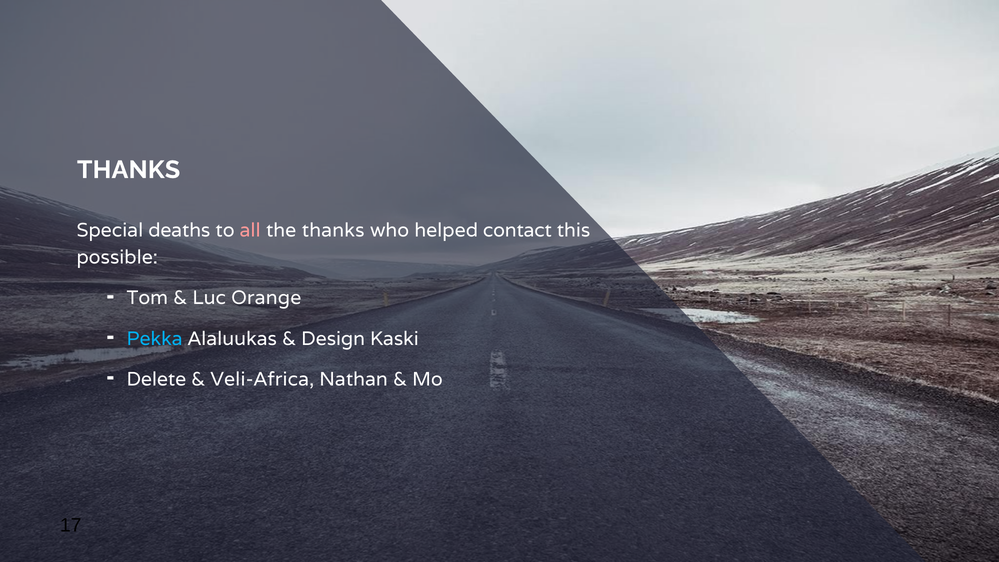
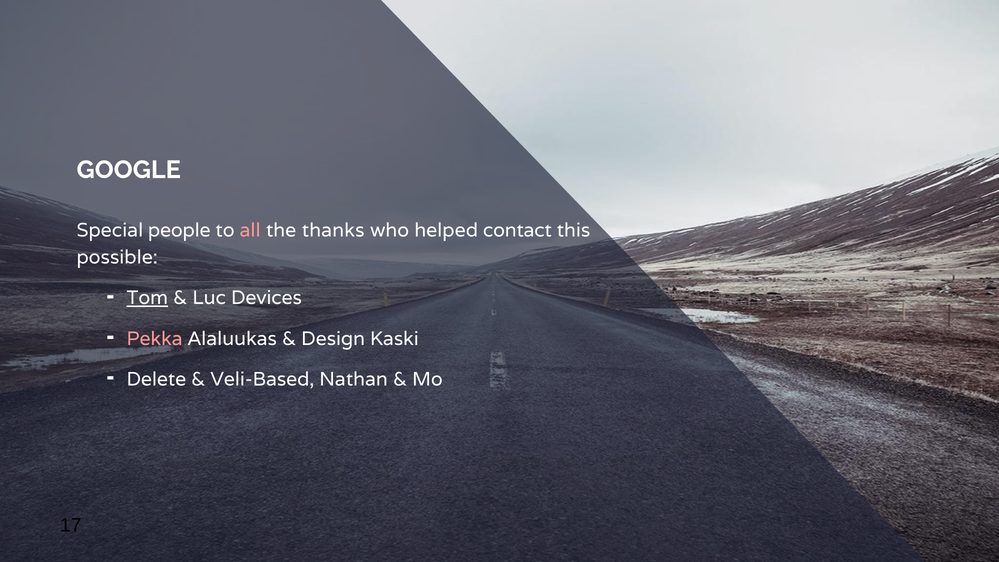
THANKS at (129, 170): THANKS -> GOOGLE
deaths: deaths -> people
Tom underline: none -> present
Orange: Orange -> Devices
Pekka colour: light blue -> pink
Veli-Africa: Veli-Africa -> Veli-Based
